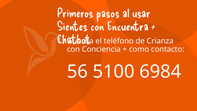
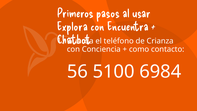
Sientes: Sientes -> Explora
